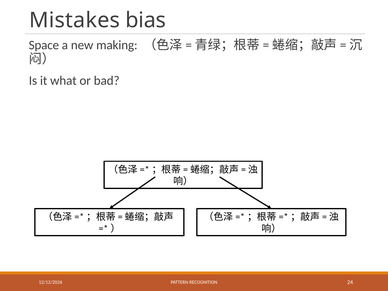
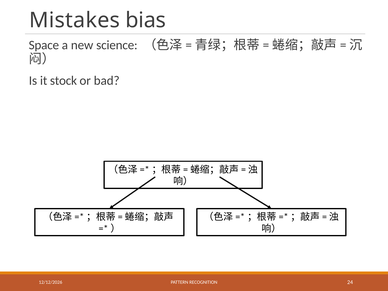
making: making -> science
what: what -> stock
